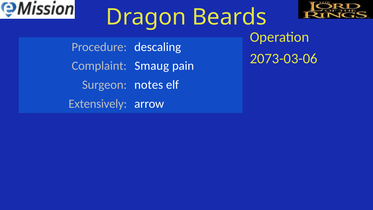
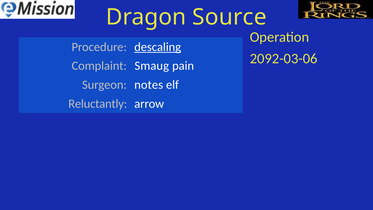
Beards: Beards -> Source
descaling underline: none -> present
2073-03-06: 2073-03-06 -> 2092-03-06
Extensively: Extensively -> Reluctantly
